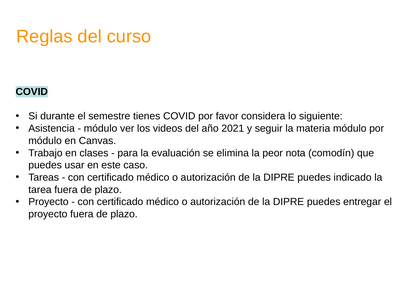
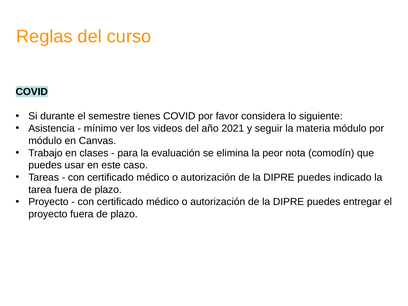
módulo at (101, 129): módulo -> mínimo
